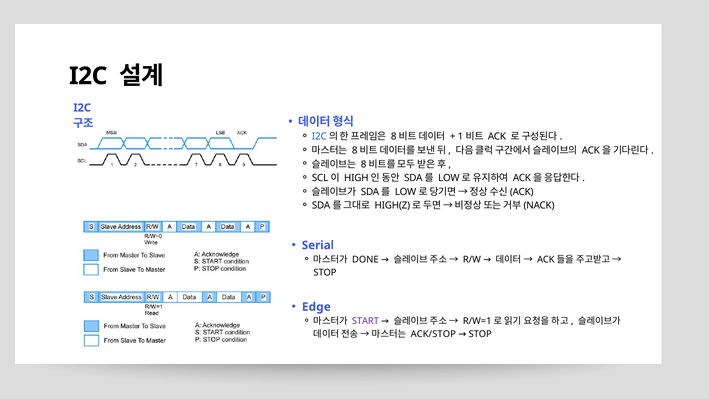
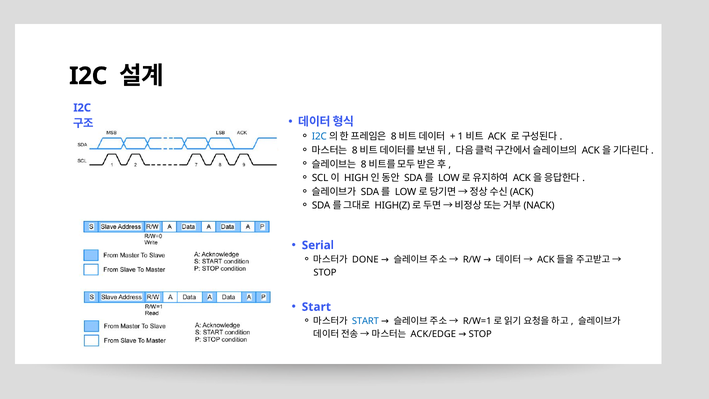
Edge at (316, 307): Edge -> Start
START at (365, 321) colour: purple -> blue
ACK/STOP: ACK/STOP -> ACK/EDGE
